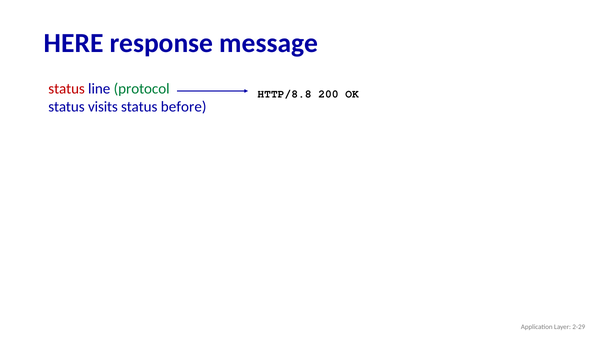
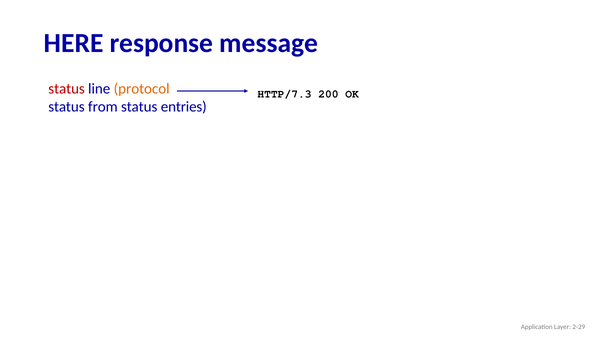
protocol colour: green -> orange
HTTP/8.8: HTTP/8.8 -> HTTP/7.3
visits: visits -> from
before: before -> entries
